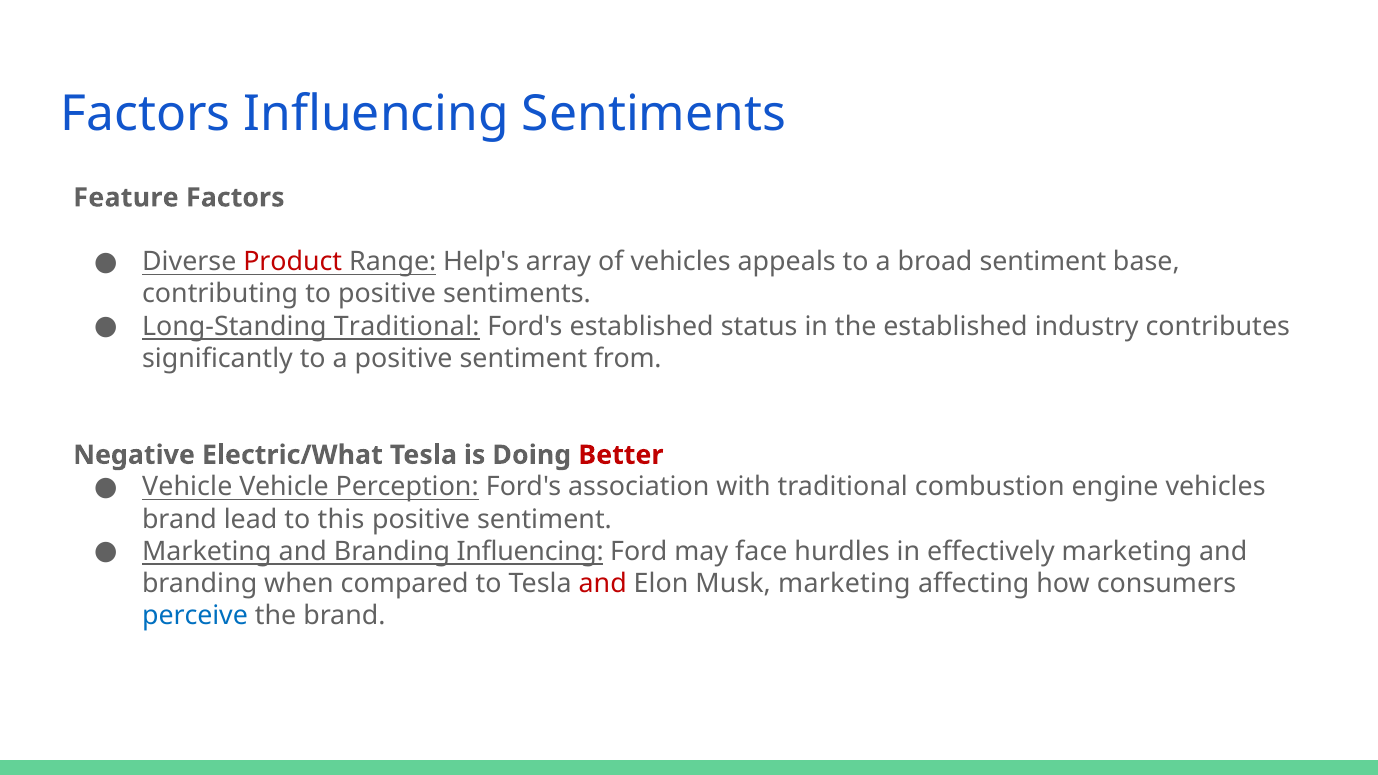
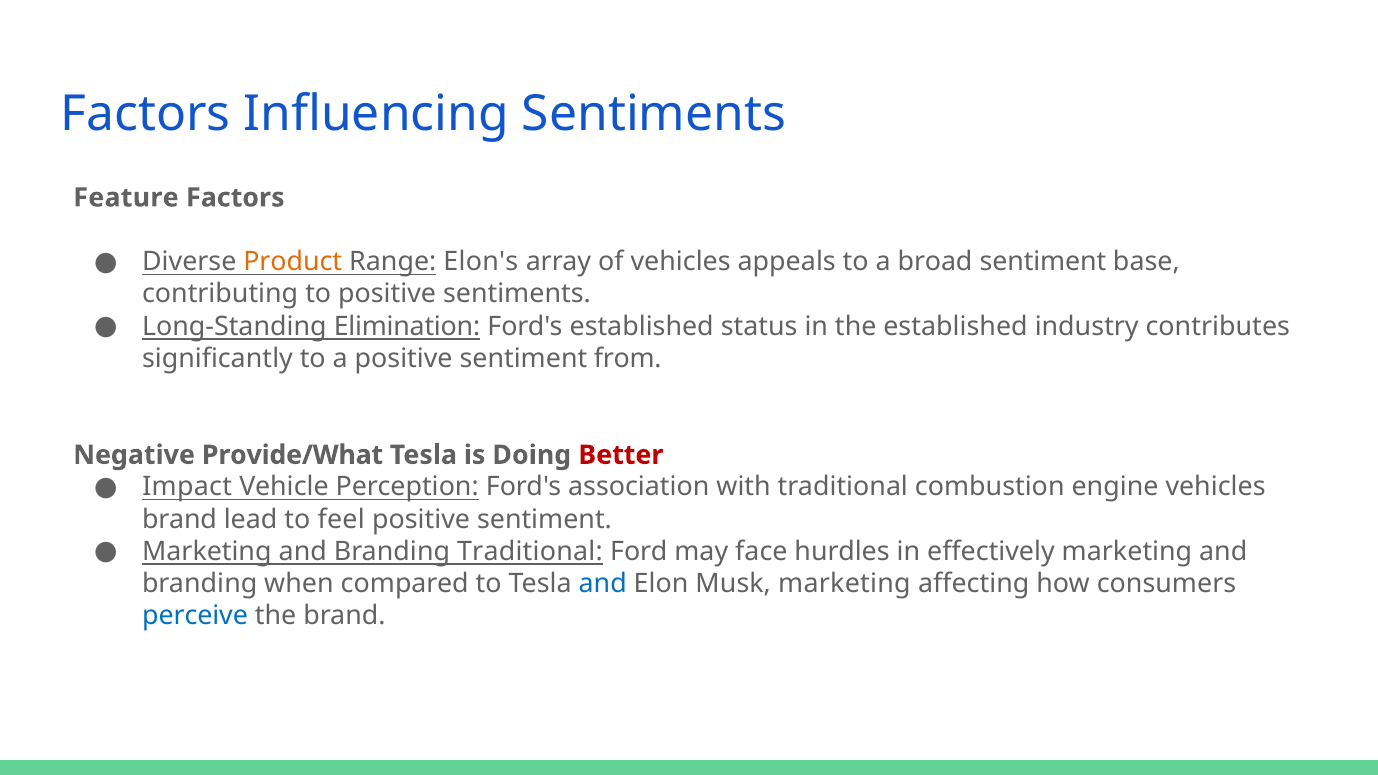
Product colour: red -> orange
Help's: Help's -> Elon's
Long-Standing Traditional: Traditional -> Elimination
Electric/What: Electric/What -> Provide/What
Vehicle at (187, 487): Vehicle -> Impact
this: this -> feel
Branding Influencing: Influencing -> Traditional
and at (603, 584) colour: red -> blue
